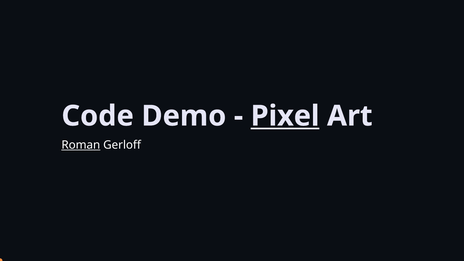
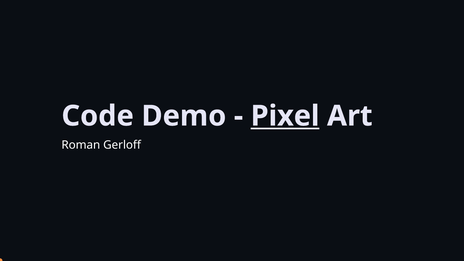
Roman underline: present -> none
